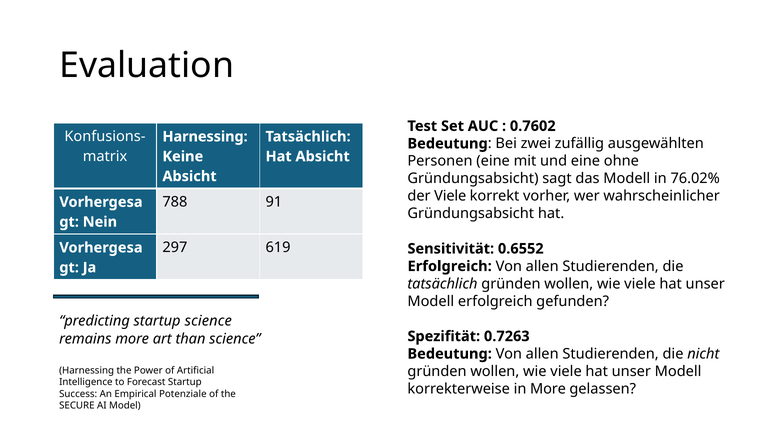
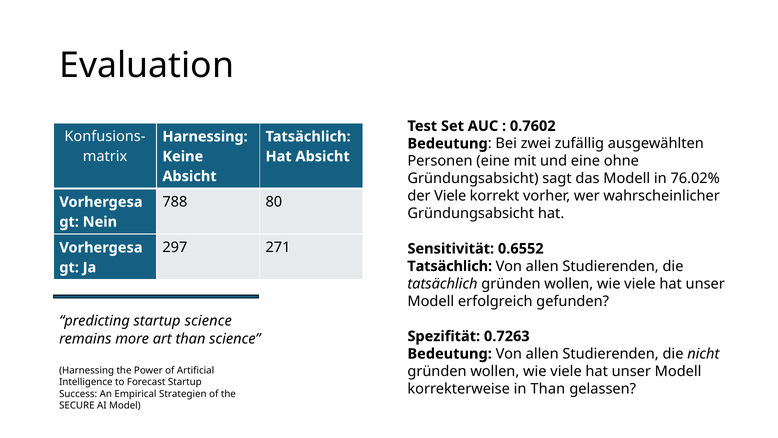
91: 91 -> 80
619: 619 -> 271
Erfolgreich at (450, 266): Erfolgreich -> Tatsächlich
in More: More -> Than
Potenziale: Potenziale -> Strategien
